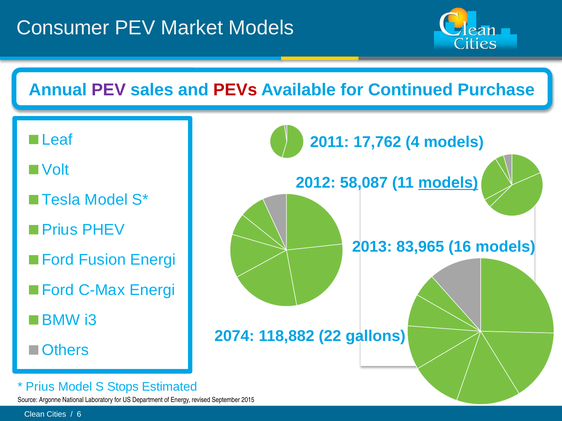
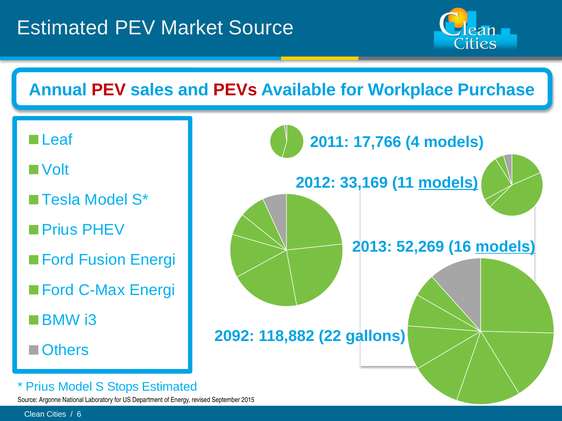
Consumer at (63, 28): Consumer -> Estimated
Market Models: Models -> Source
PEV at (109, 90) colour: purple -> red
Continued: Continued -> Workplace
17,762: 17,762 -> 17,766
58,087: 58,087 -> 33,169
83,965: 83,965 -> 52,269
models at (505, 247) underline: none -> present
2074: 2074 -> 2092
